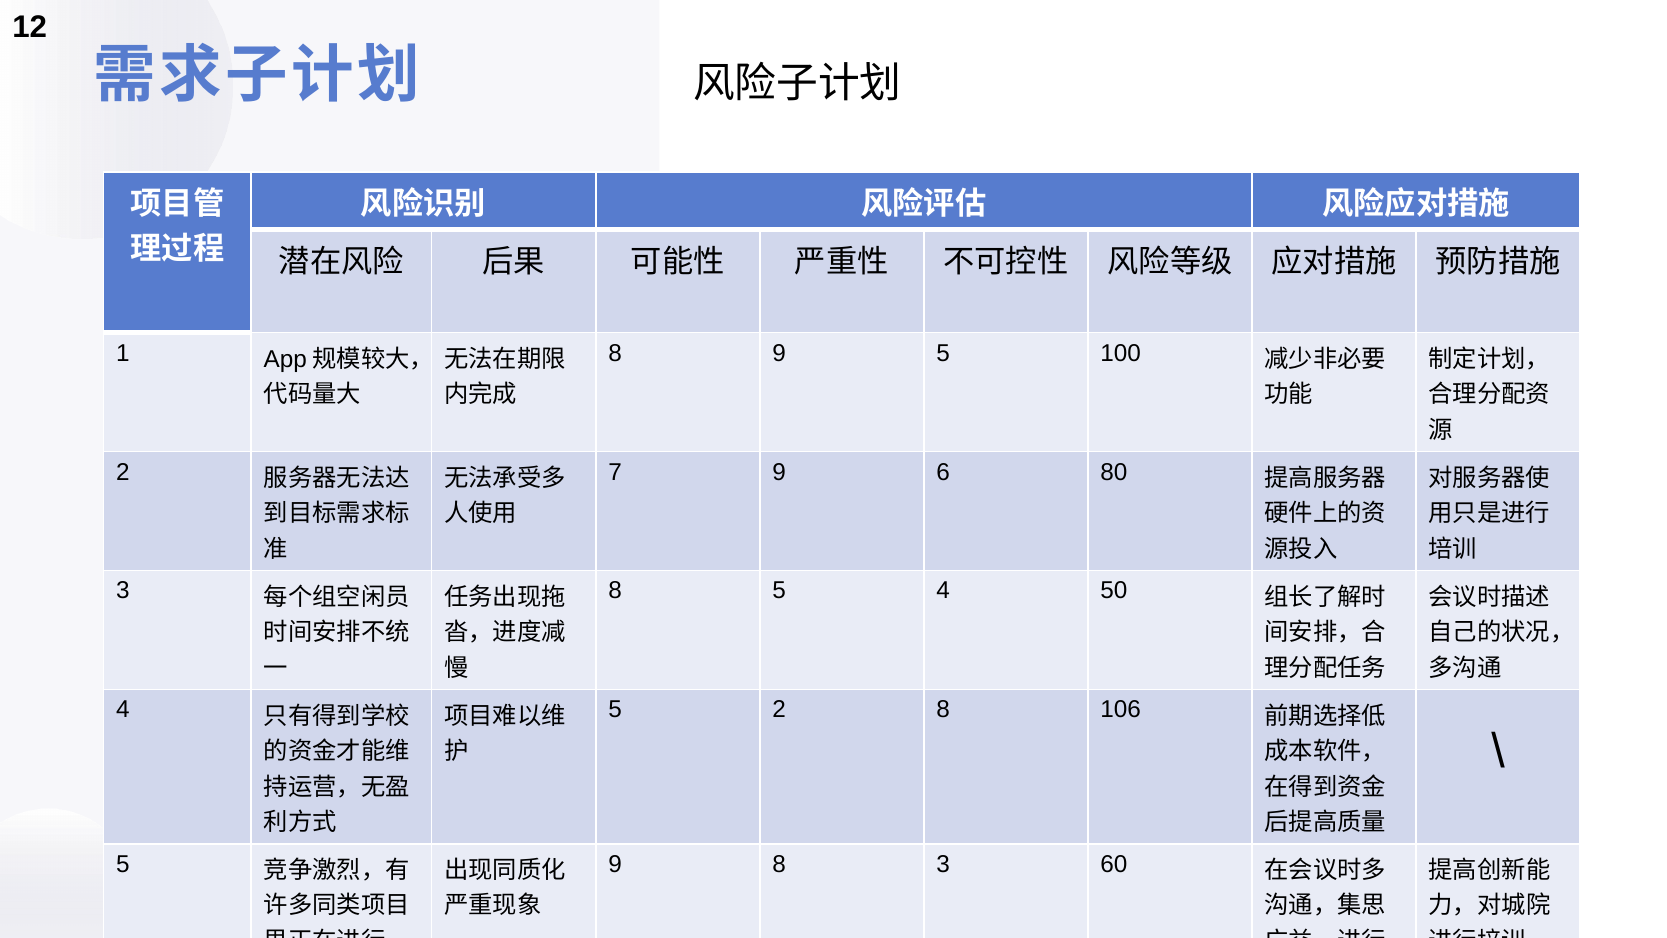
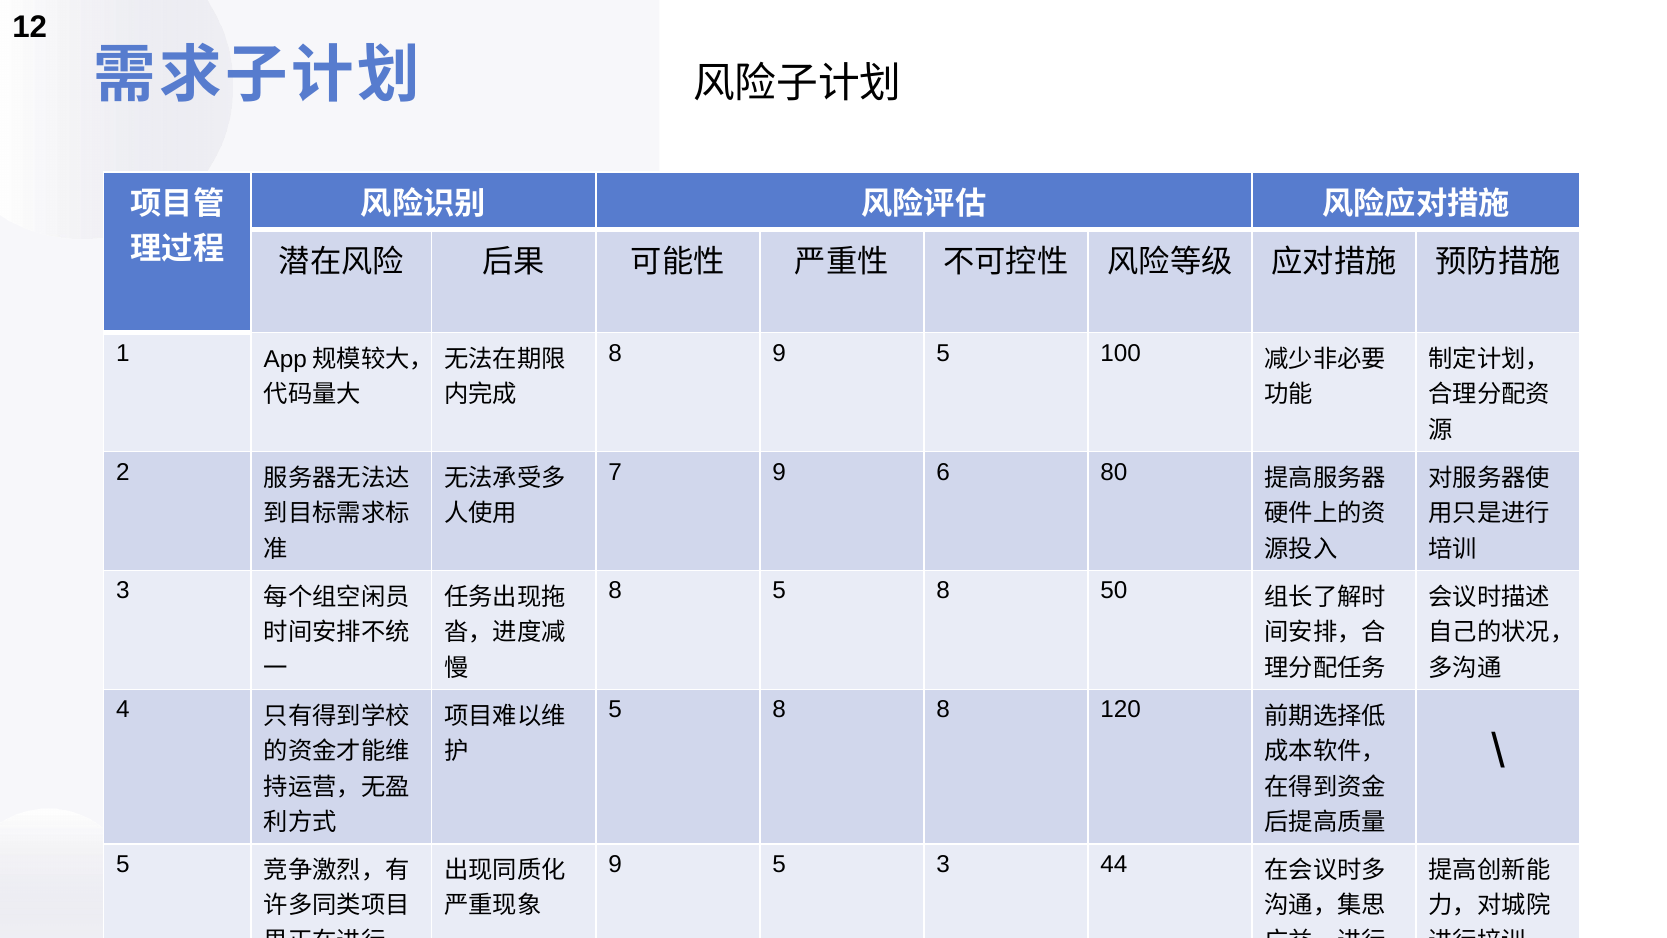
8 5 4: 4 -> 8
2 at (779, 710): 2 -> 8
106: 106 -> 120
8 at (779, 864): 8 -> 5
60: 60 -> 44
